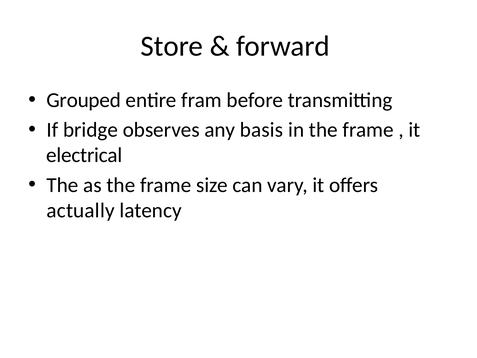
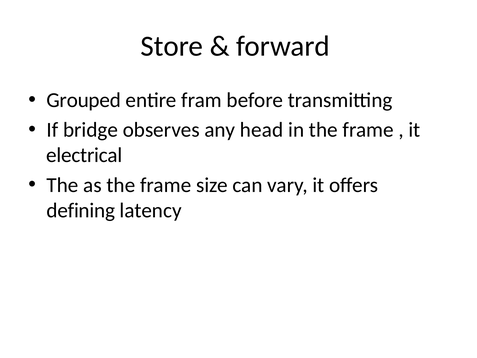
basis: basis -> head
actually: actually -> defining
